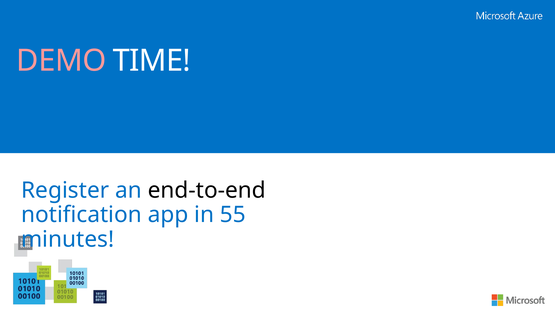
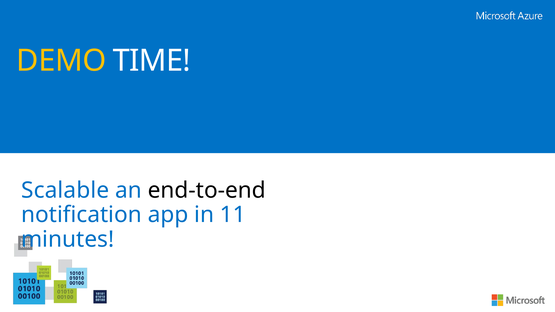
DEMO colour: pink -> yellow
Register: Register -> Scalable
55: 55 -> 11
